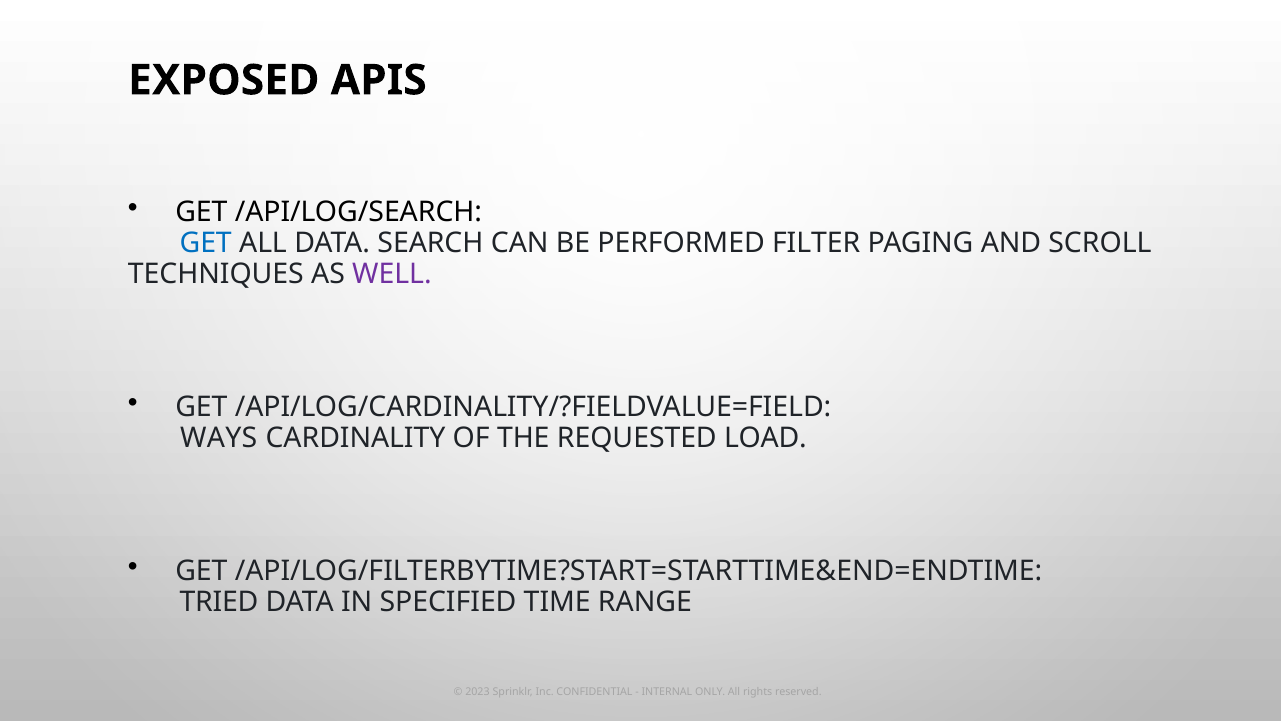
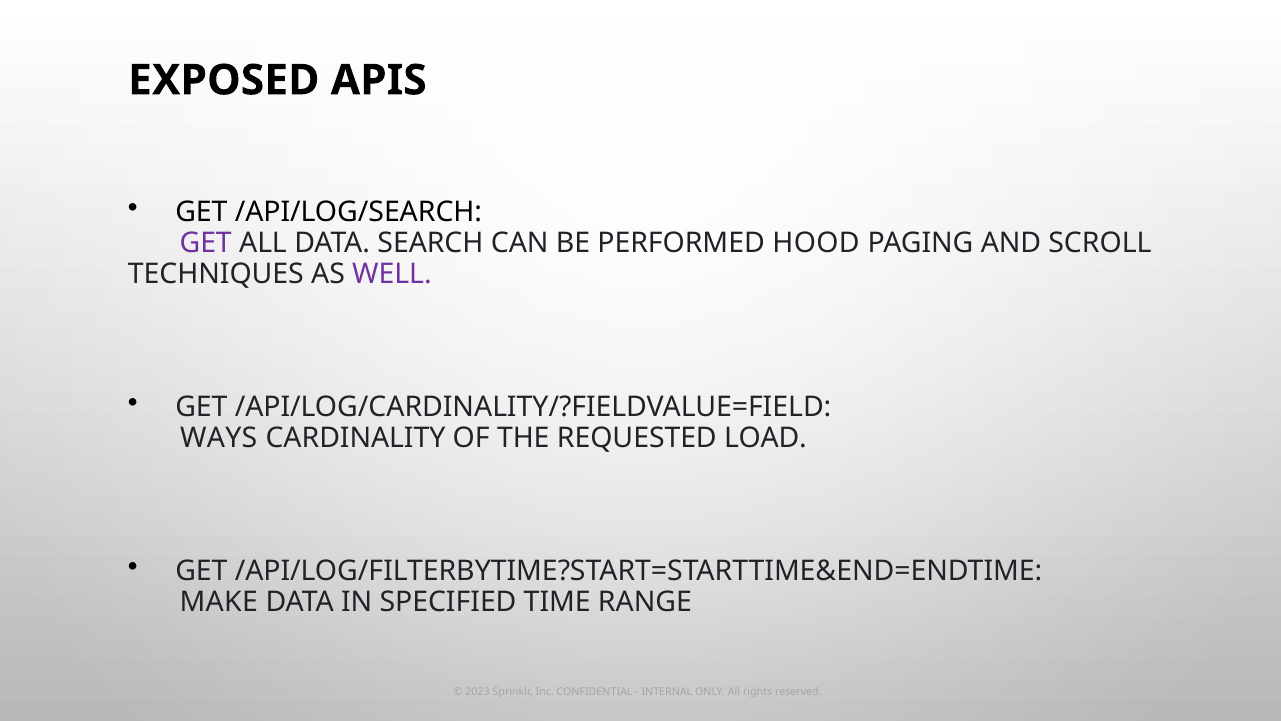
GET at (206, 243) colour: blue -> purple
FILTER: FILTER -> HOOD
TRIED: TRIED -> MAKE
